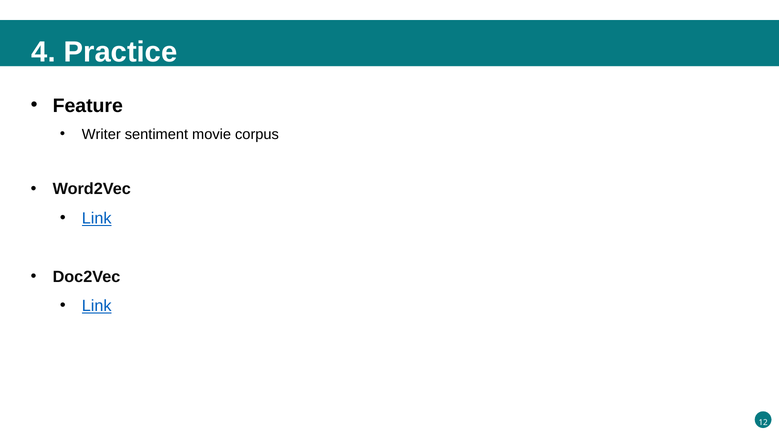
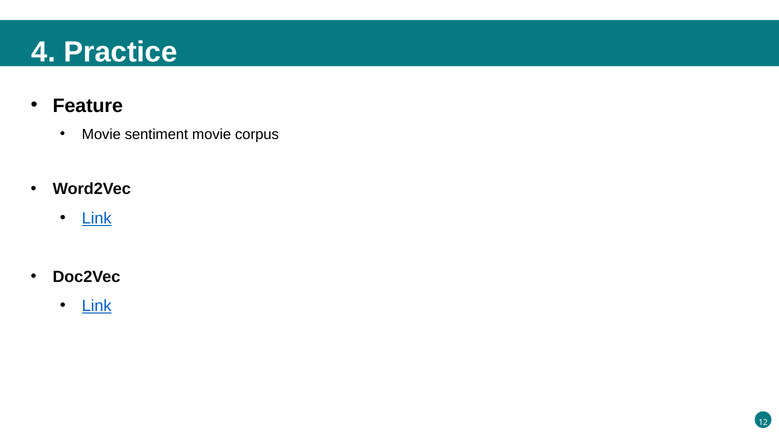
Writer at (101, 135): Writer -> Movie
